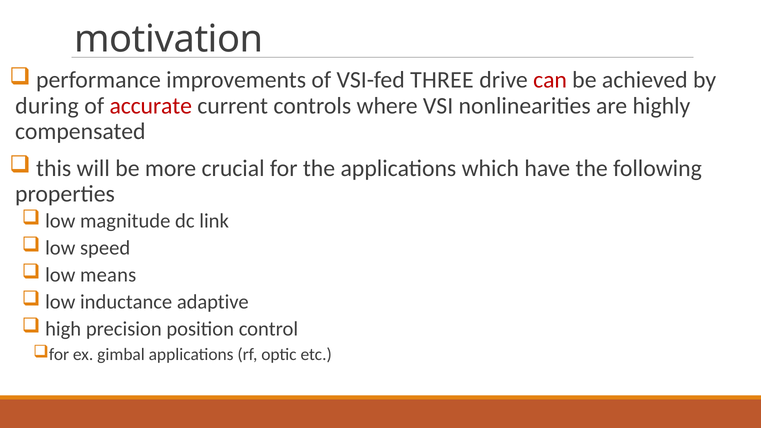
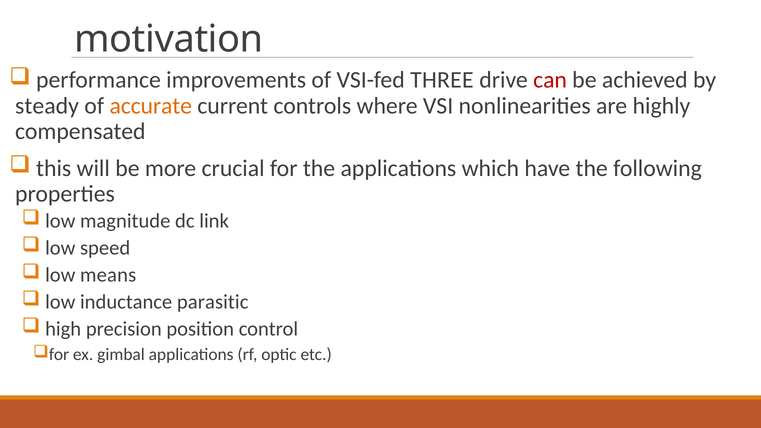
during: during -> steady
accurate colour: red -> orange
adaptive: adaptive -> parasitic
